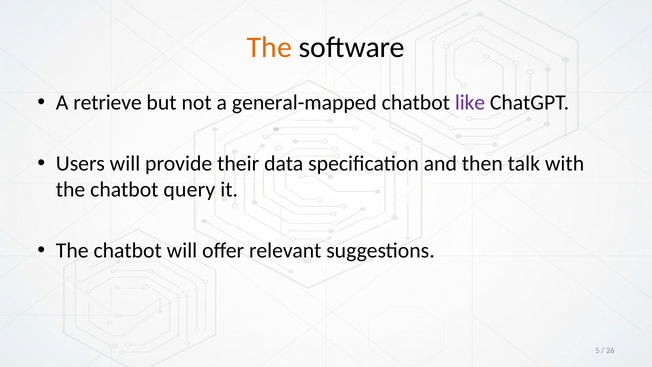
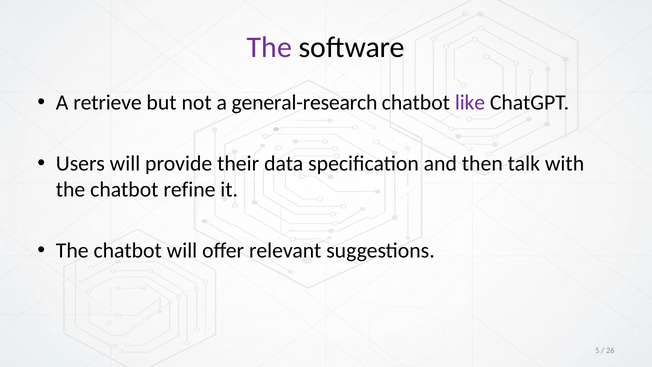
The at (269, 47) colour: orange -> purple
general-mapped: general-mapped -> general-research
query: query -> refine
